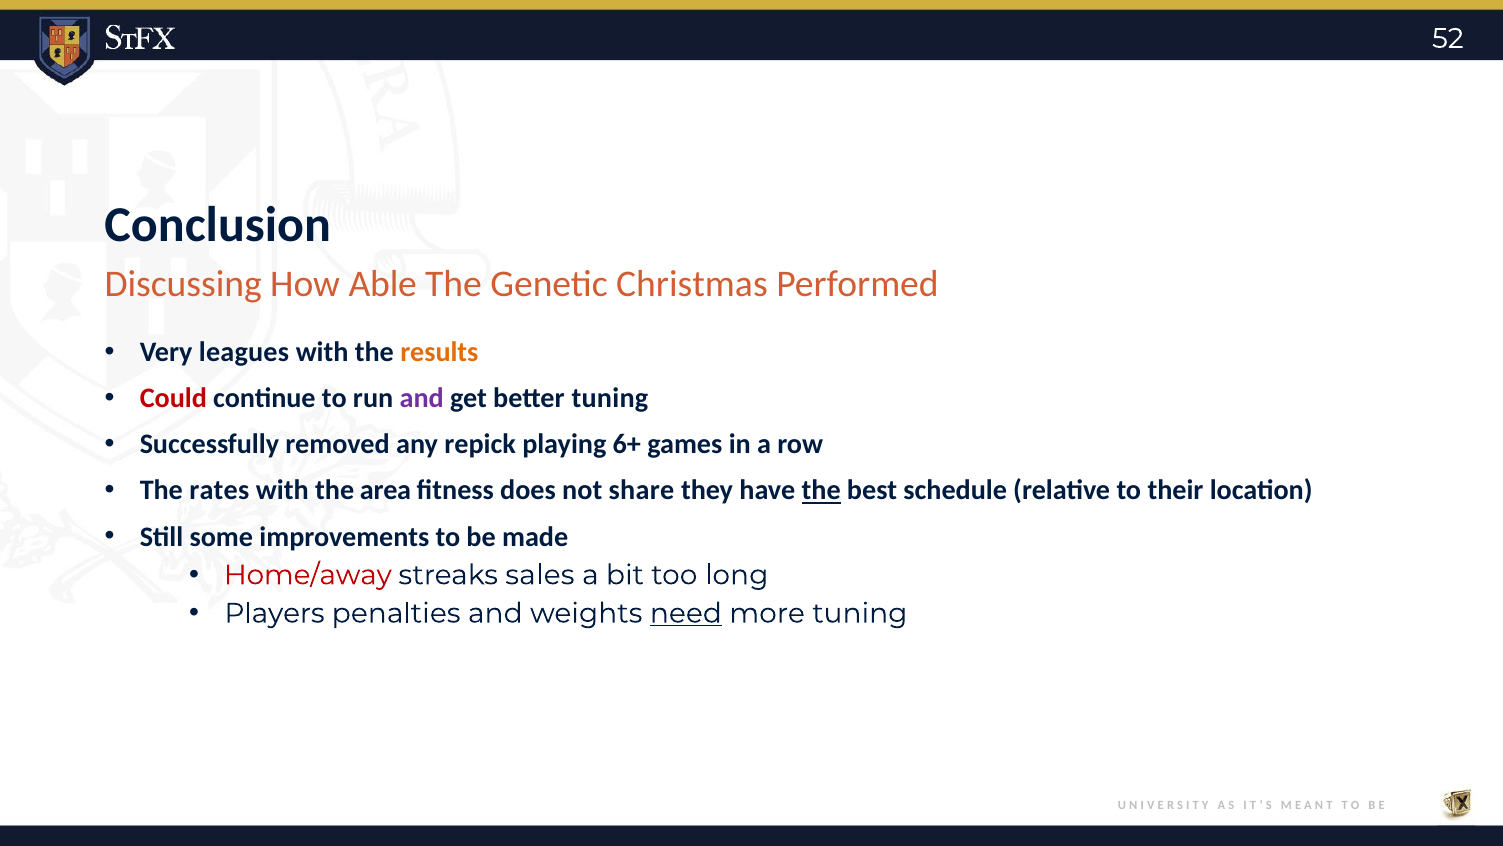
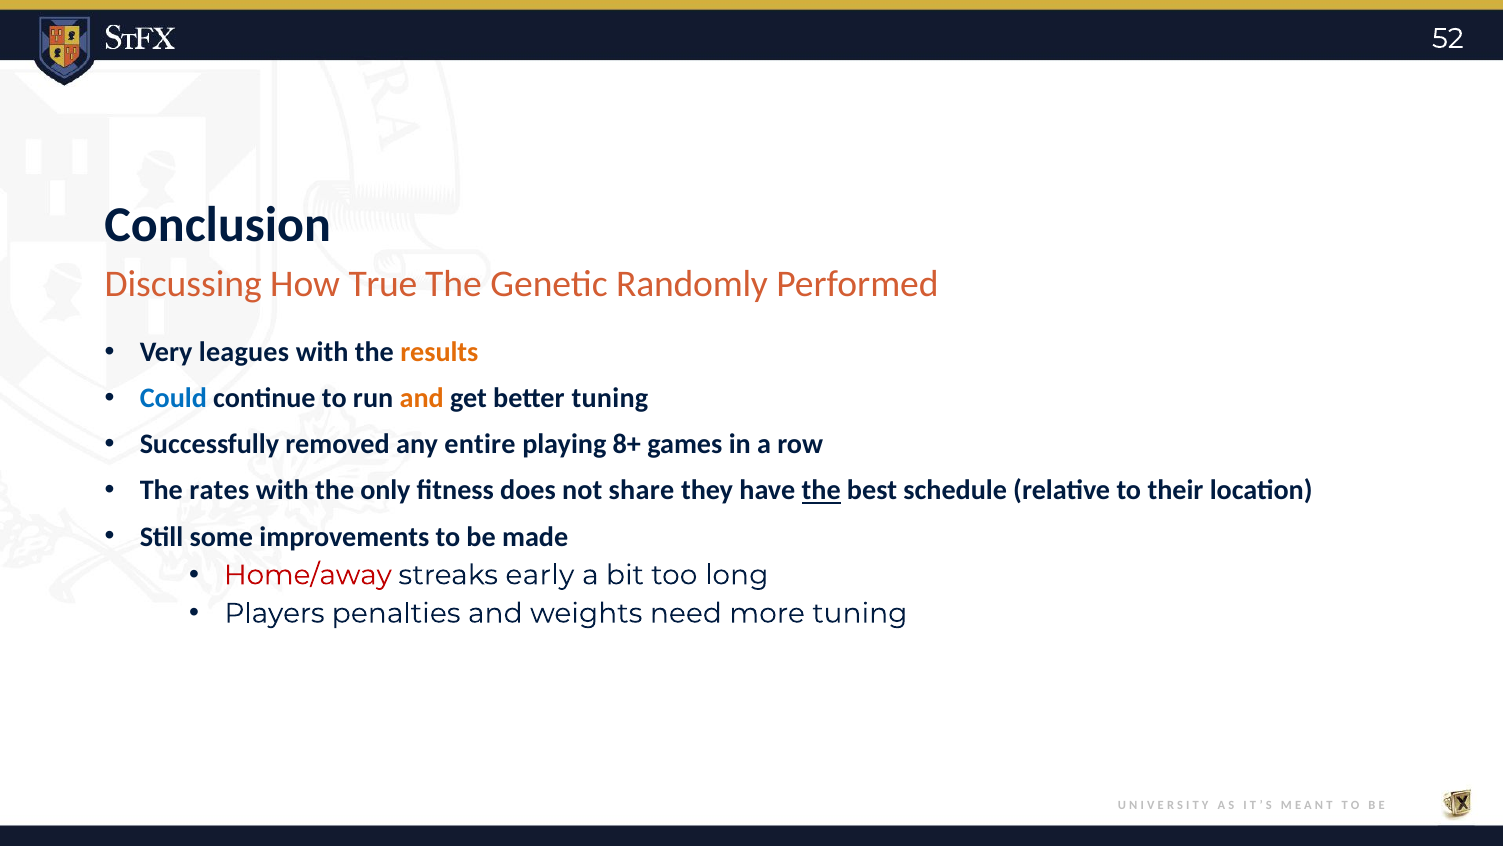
Able: Able -> True
Christmas: Christmas -> Randomly
Could colour: red -> blue
and at (422, 398) colour: purple -> orange
repick: repick -> entire
6+: 6+ -> 8+
area: area -> only
sales: sales -> early
need underline: present -> none
